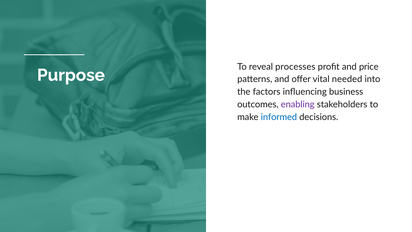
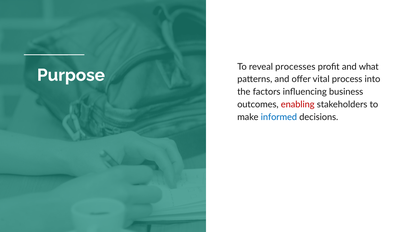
price: price -> what
needed: needed -> process
enabling colour: purple -> red
